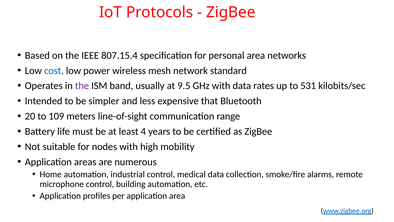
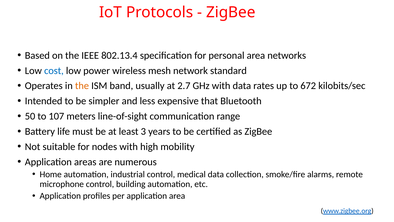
807.15.4: 807.15.4 -> 802.13.4
the at (82, 86) colour: purple -> orange
9.5: 9.5 -> 2.7
531: 531 -> 672
20: 20 -> 50
109: 109 -> 107
4: 4 -> 3
